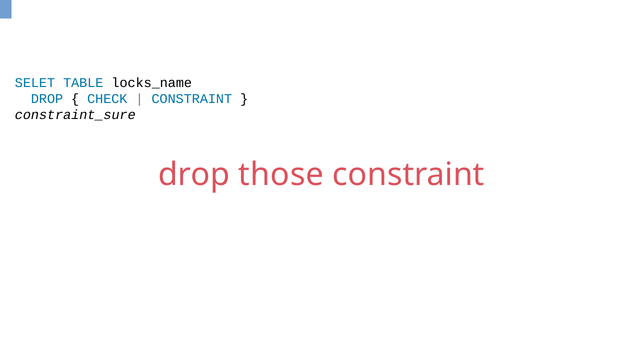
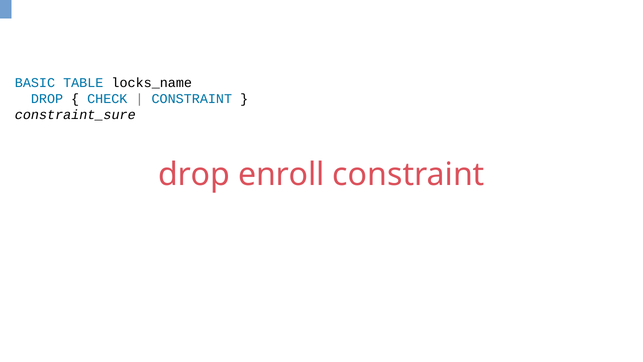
SELET: SELET -> BASIC
those: those -> enroll
